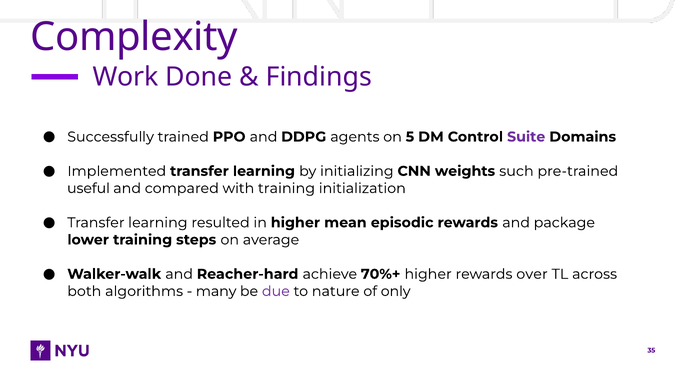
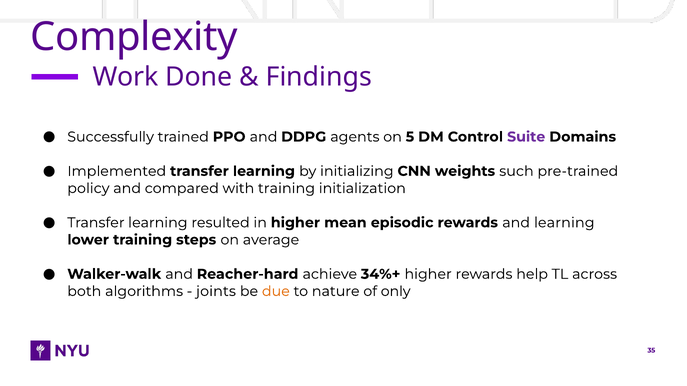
useful: useful -> policy
and package: package -> learning
70%+: 70%+ -> 34%+
over: over -> help
many: many -> joints
due colour: purple -> orange
